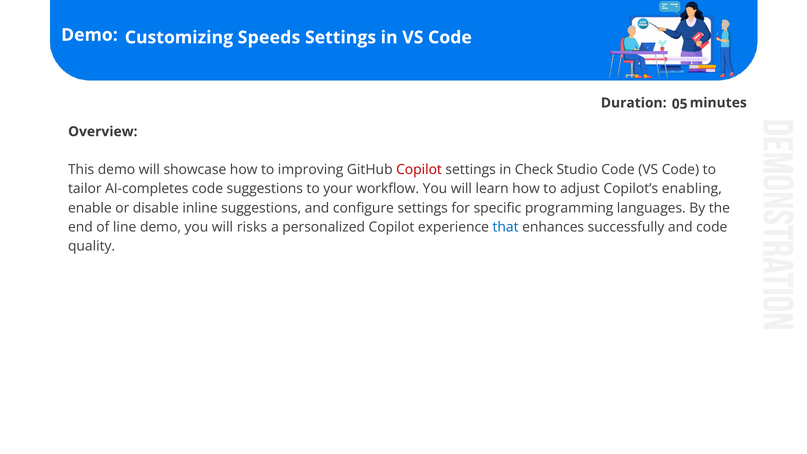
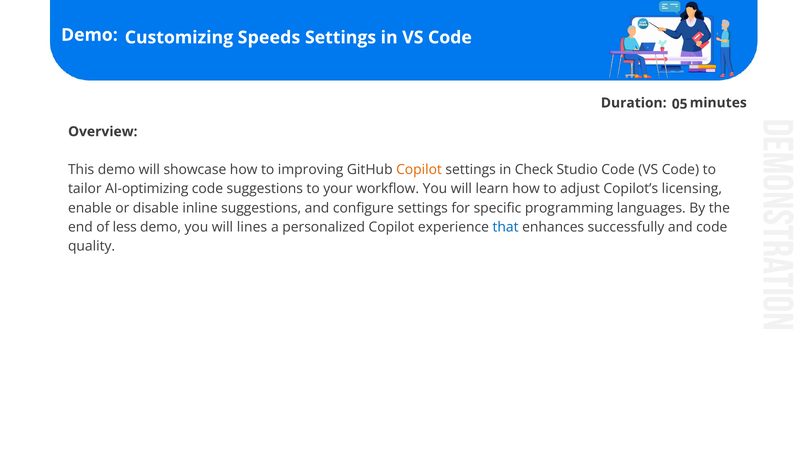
Copilot at (419, 170) colour: red -> orange
AI-completes: AI-completes -> AI-optimizing
enabling: enabling -> licensing
line: line -> less
risks: risks -> lines
